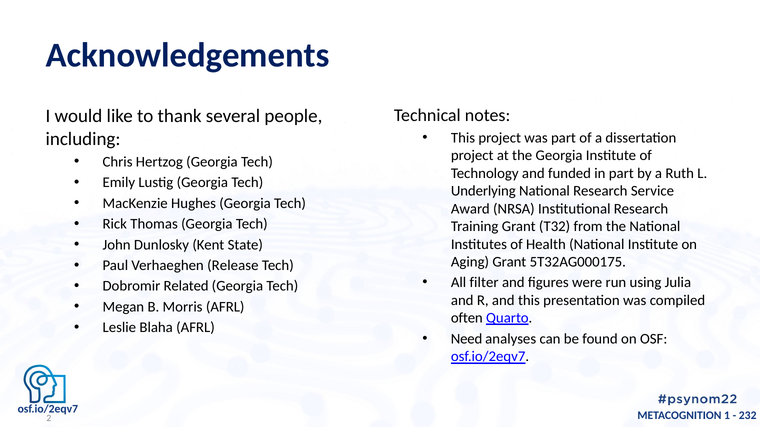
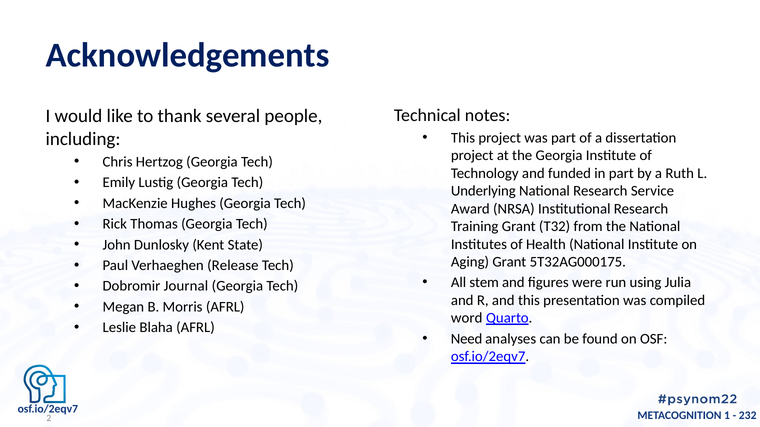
filter: filter -> stem
Related: Related -> Journal
often: often -> word
